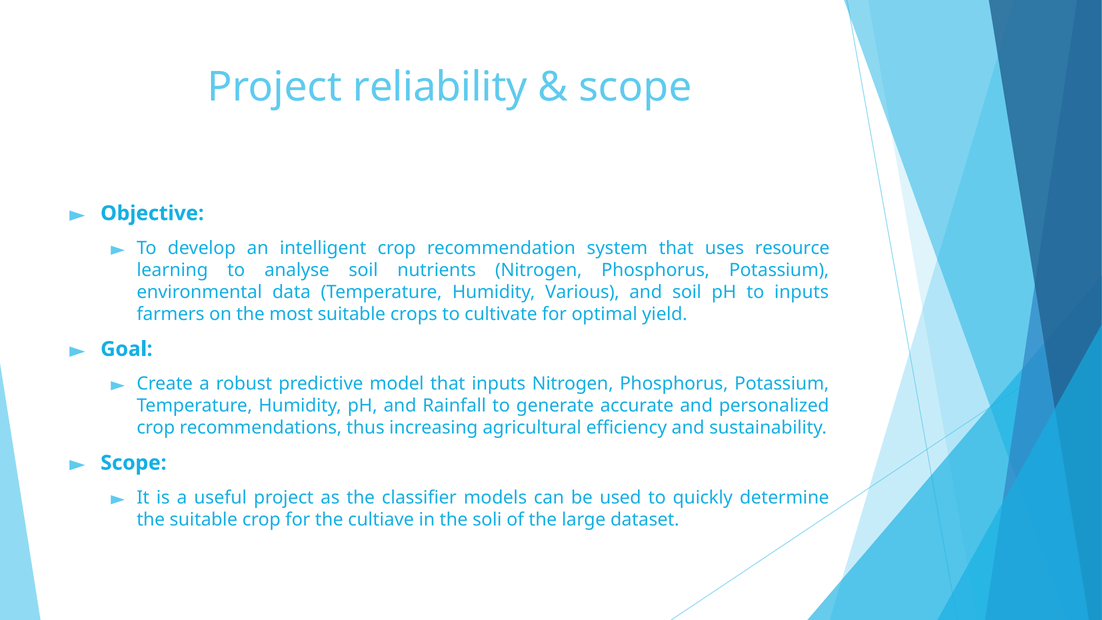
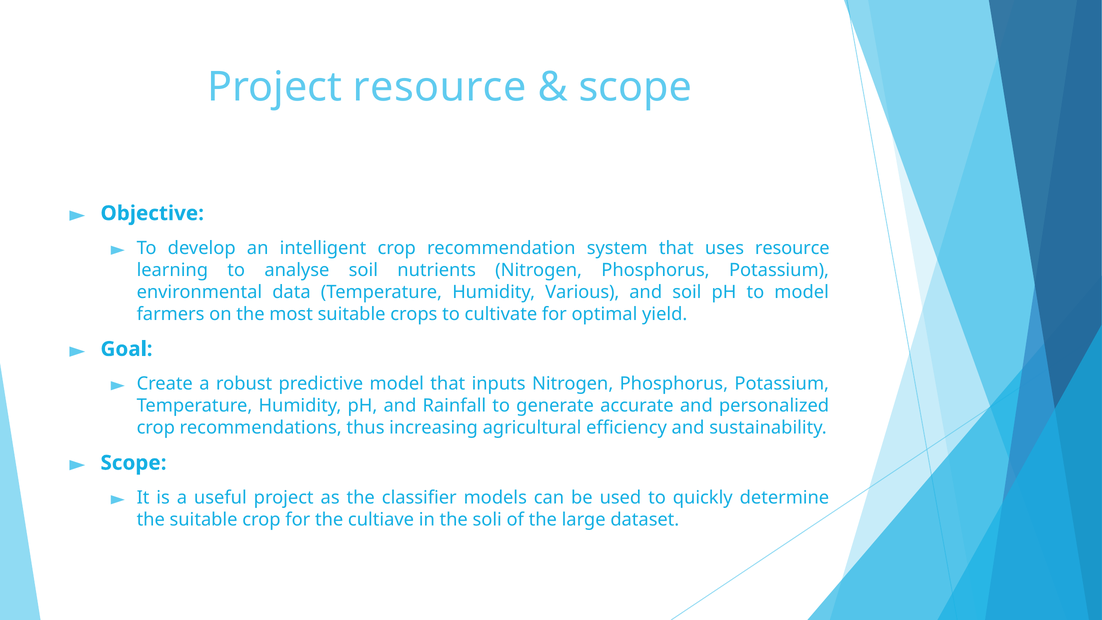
Project reliability: reliability -> resource
to inputs: inputs -> model
